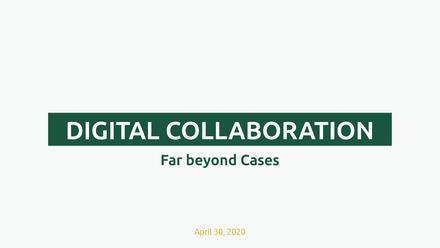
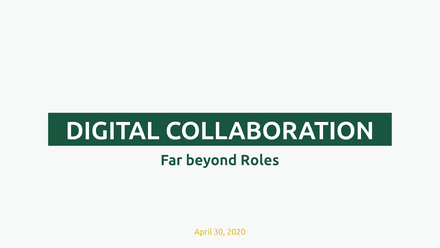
Cases: Cases -> Roles
